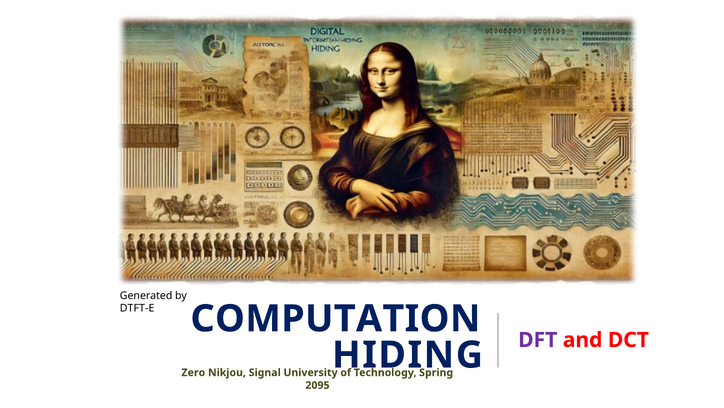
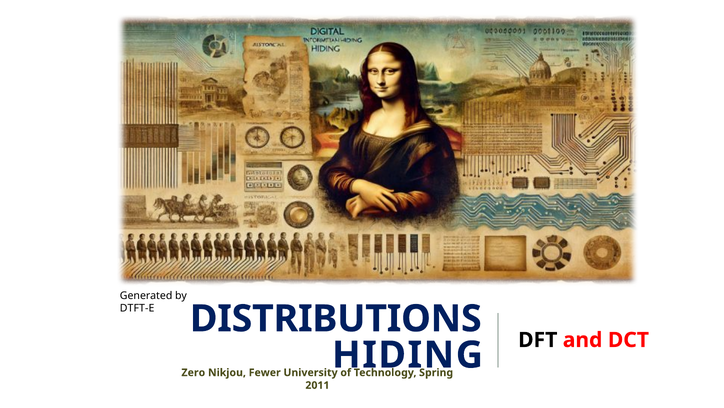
COMPUTATION: COMPUTATION -> DISTRIBUTIONS
DFT colour: purple -> black
Signal: Signal -> Fewer
2095: 2095 -> 2011
